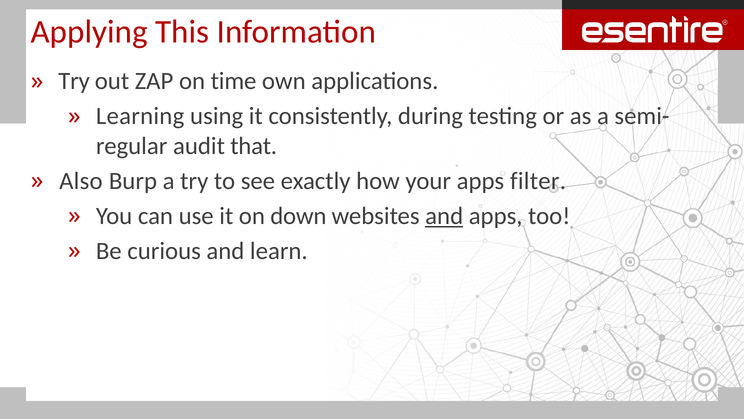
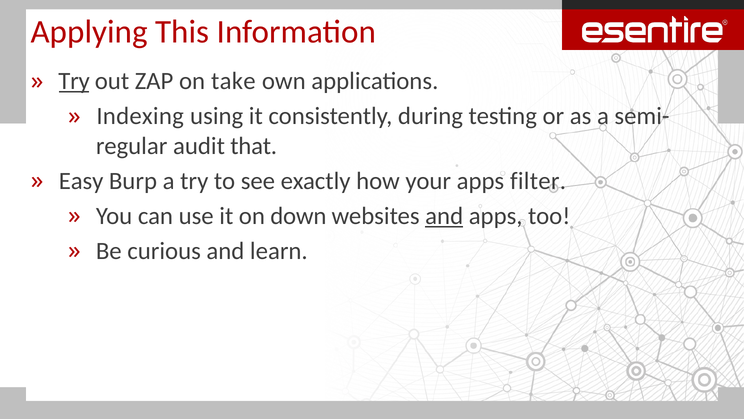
Try at (74, 81) underline: none -> present
time: time -> take
Learning: Learning -> Indexing
Also: Also -> Easy
